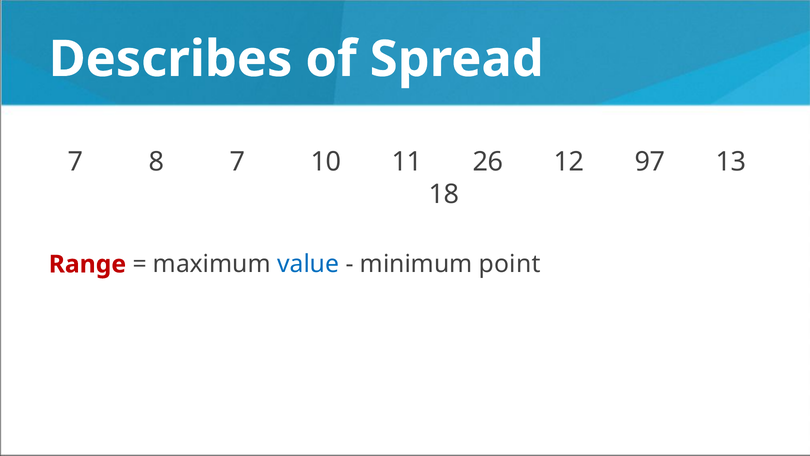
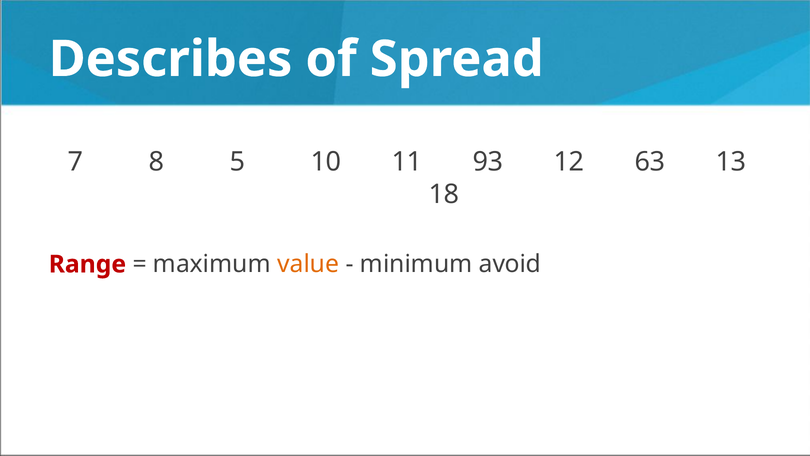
8 7: 7 -> 5
26: 26 -> 93
97: 97 -> 63
value colour: blue -> orange
point: point -> avoid
